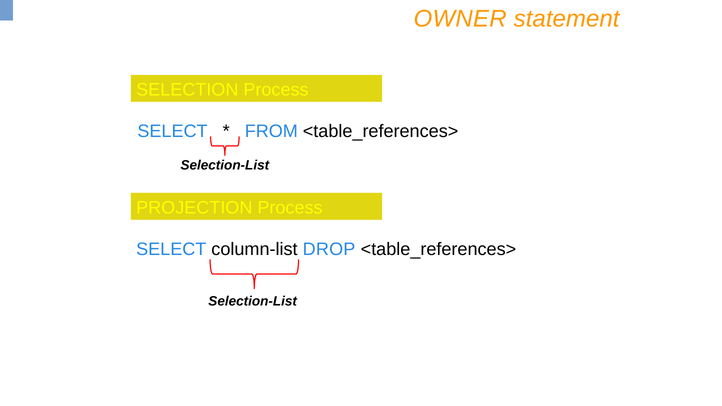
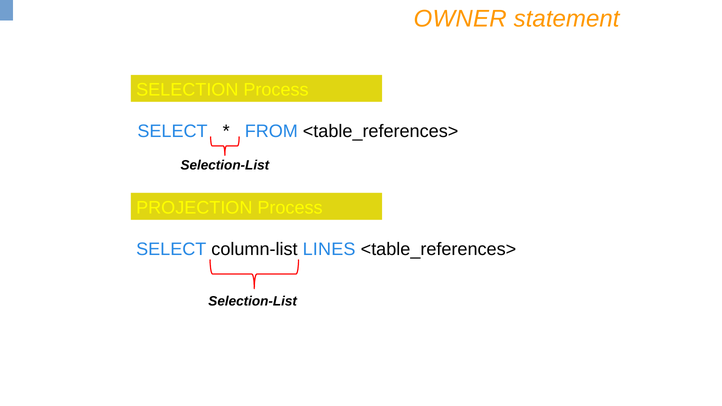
DROP: DROP -> LINES
